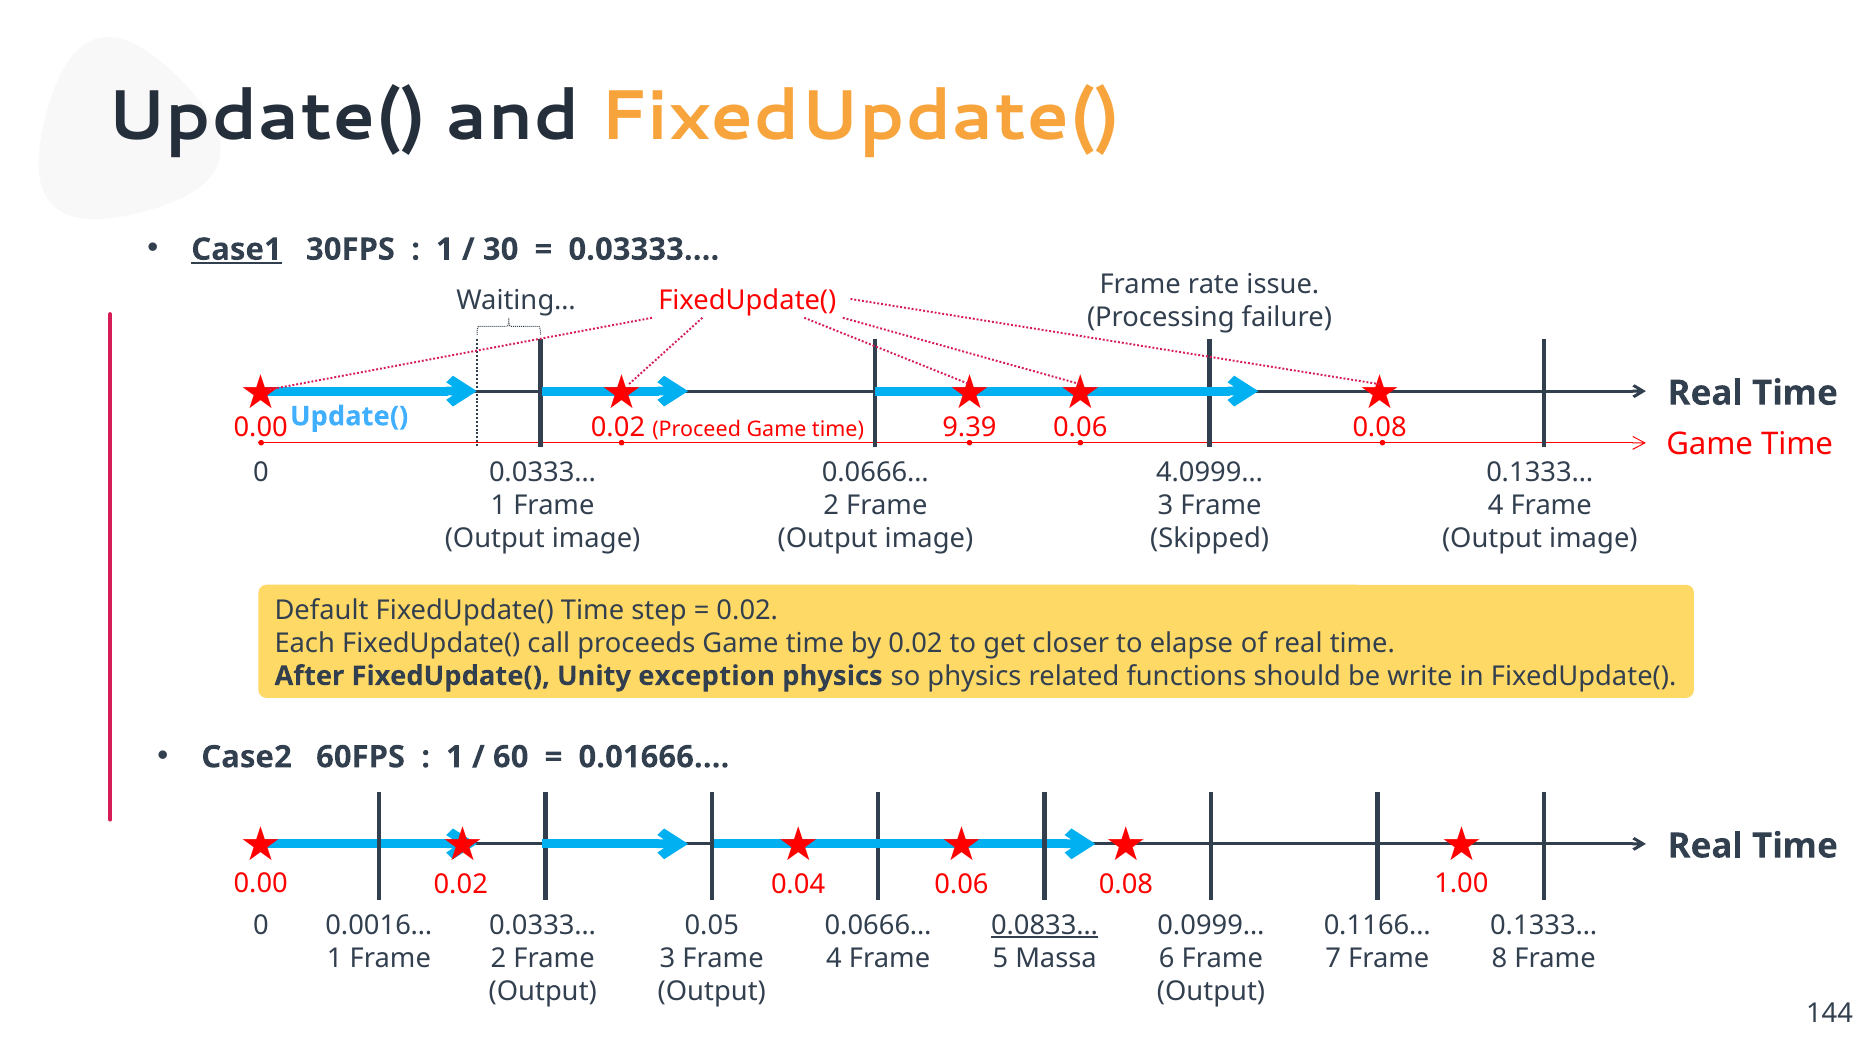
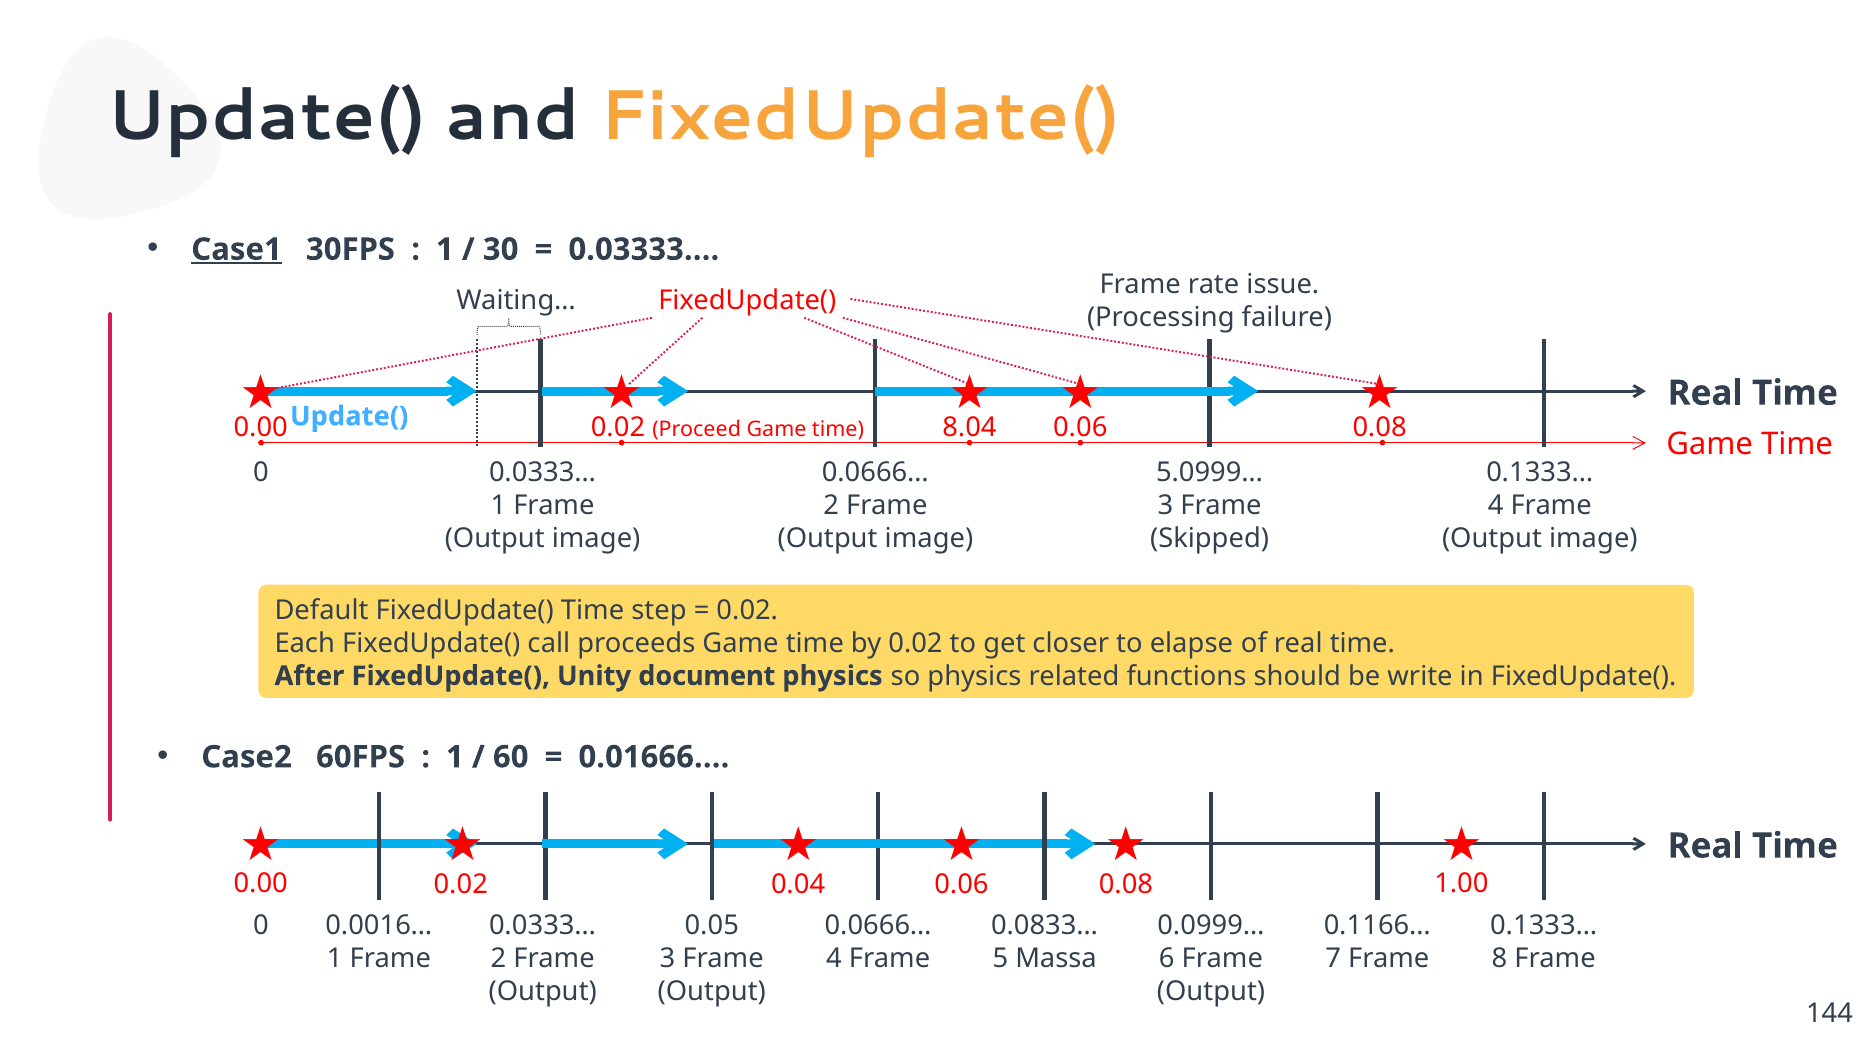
9.39: 9.39 -> 8.04
4.0999…: 4.0999… -> 5.0999…
exception: exception -> document
0.0833… underline: present -> none
